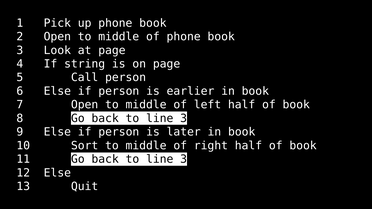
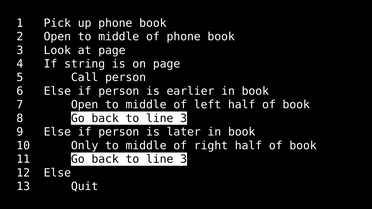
Sort: Sort -> Only
